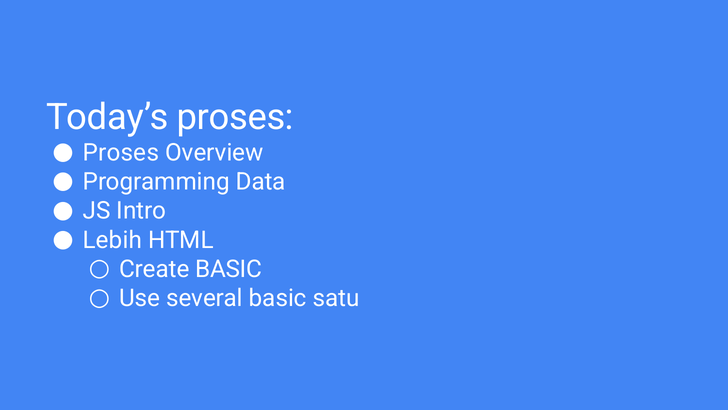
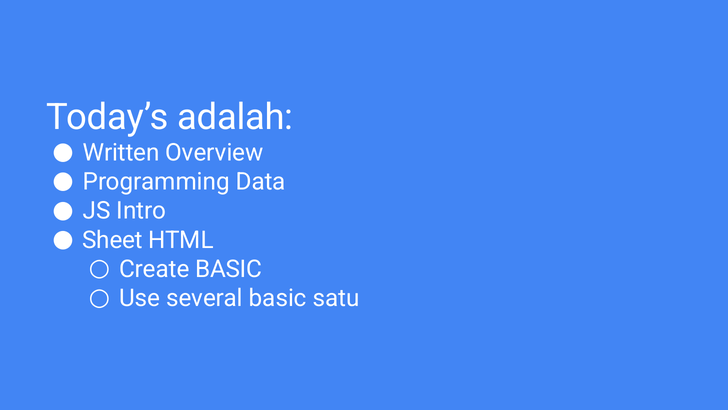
Today’s proses: proses -> adalah
Proses at (121, 152): Proses -> Written
Lebih: Lebih -> Sheet
